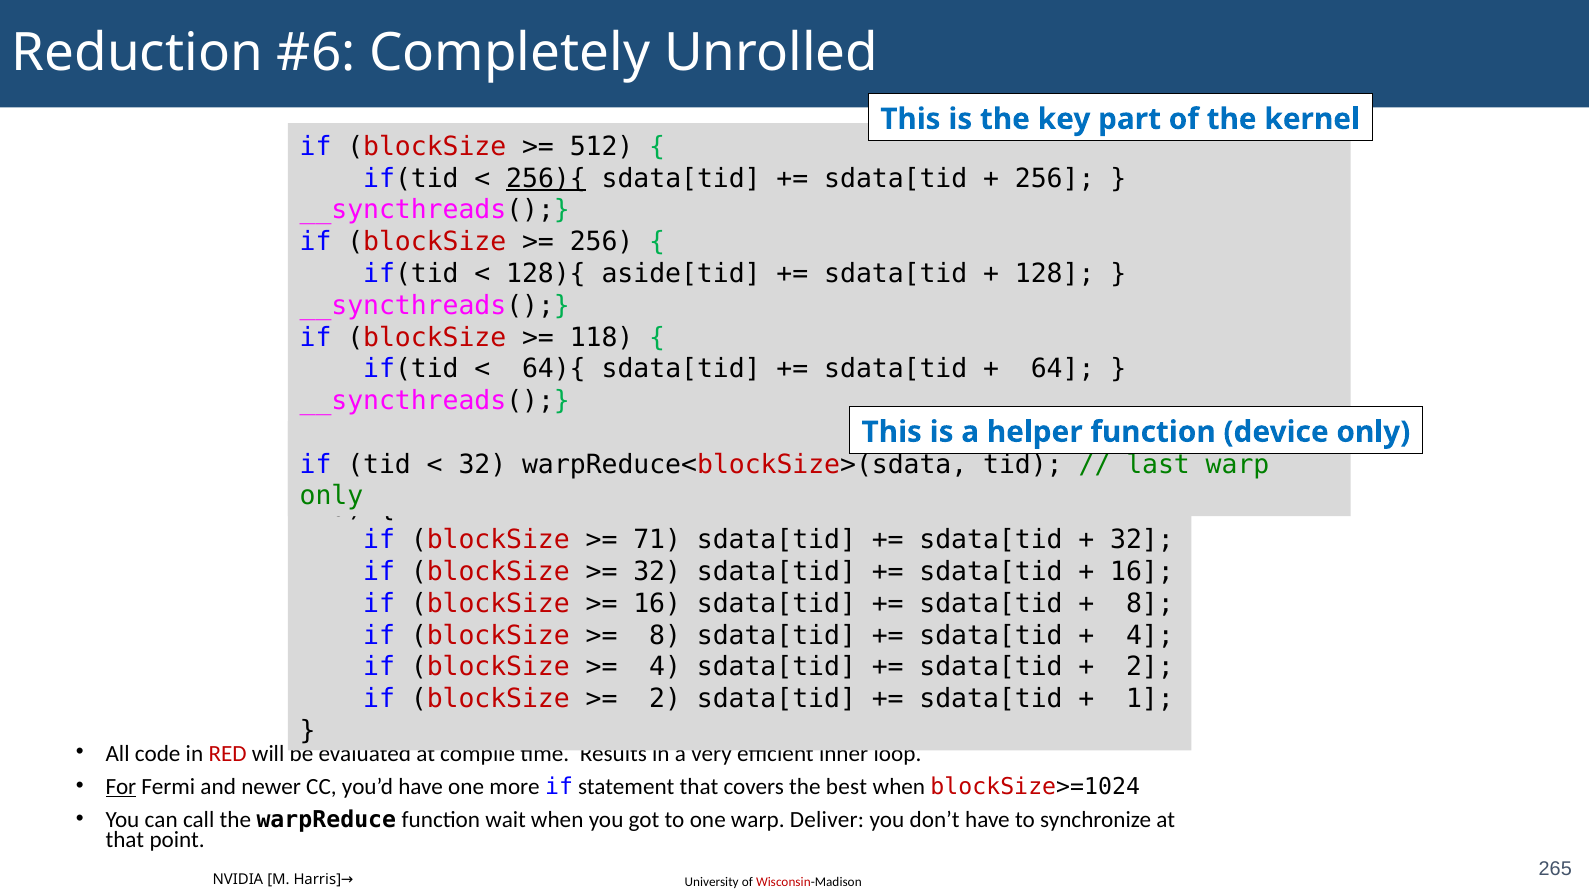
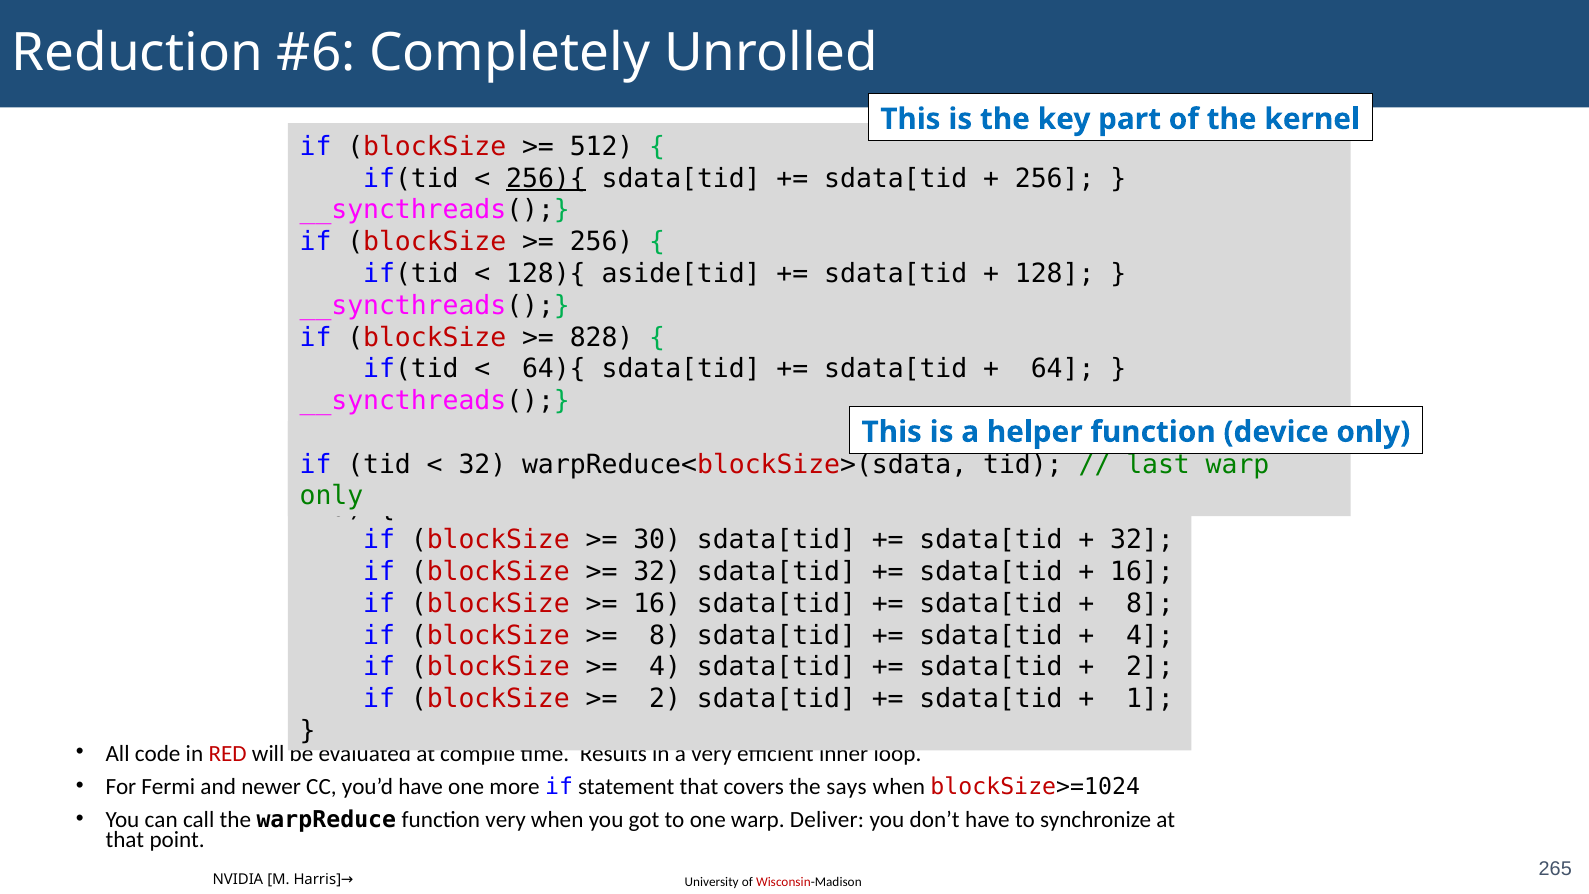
118: 118 -> 828
71: 71 -> 30
For underline: present -> none
best: best -> says
function wait: wait -> very
